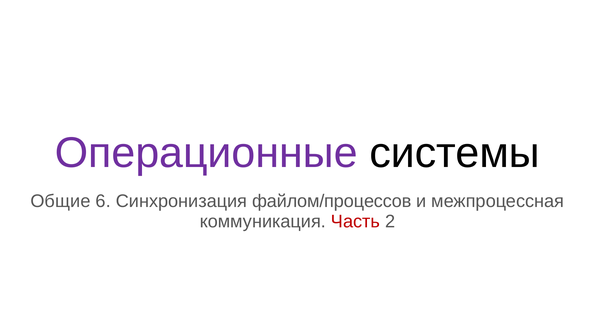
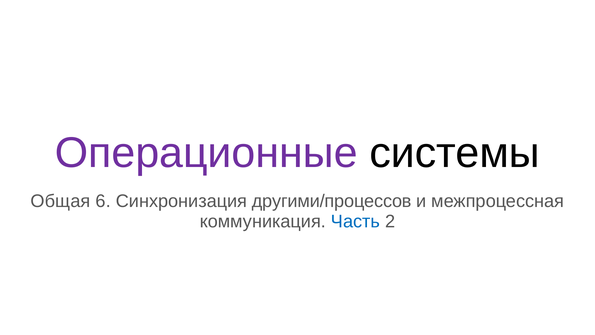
Общие: Общие -> Общая
файлом/процессов: файлом/процессов -> другими/процессов
Часть colour: red -> blue
